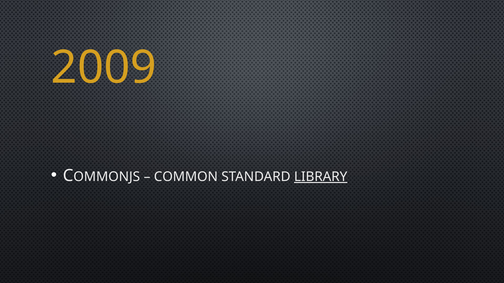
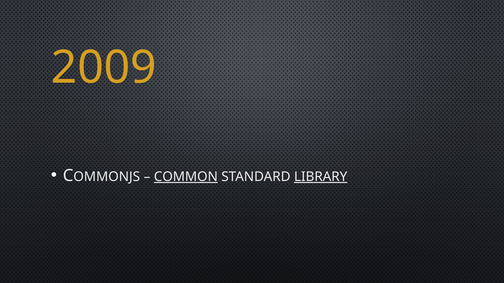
COMMON underline: none -> present
